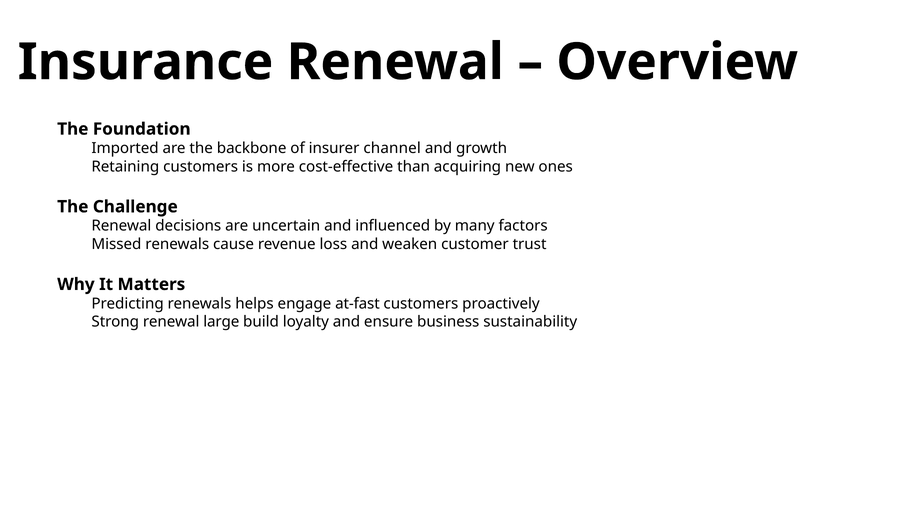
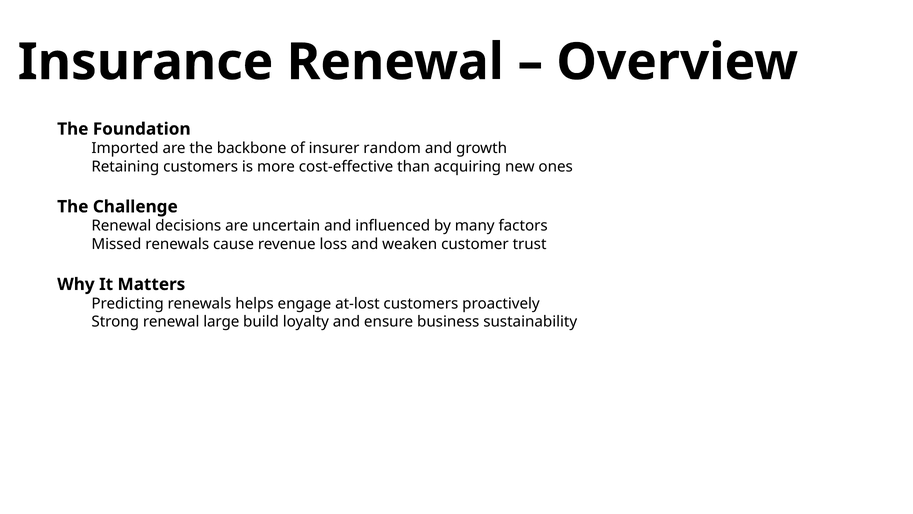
channel: channel -> random
at-fast: at-fast -> at-lost
